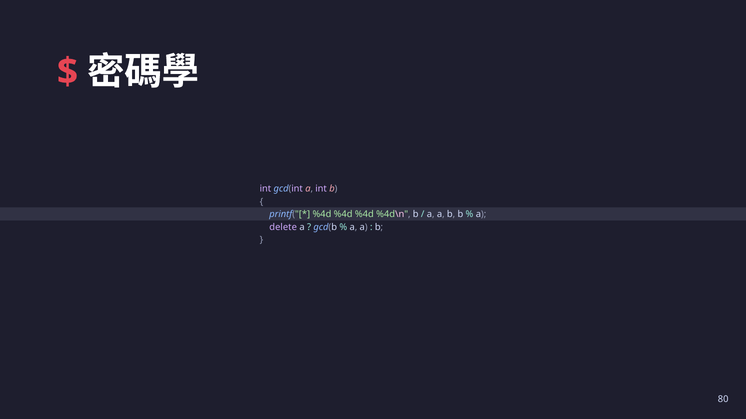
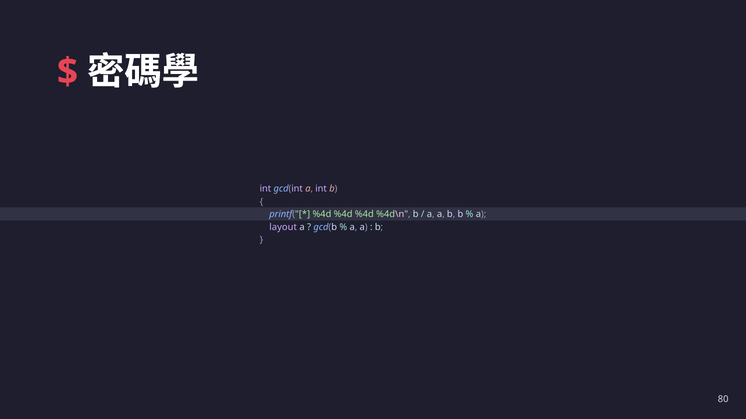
delete: delete -> layout
